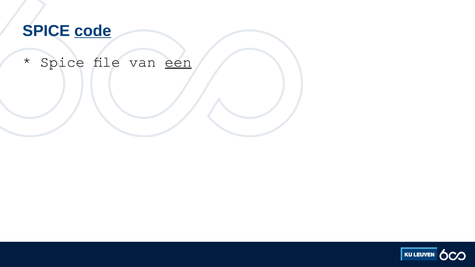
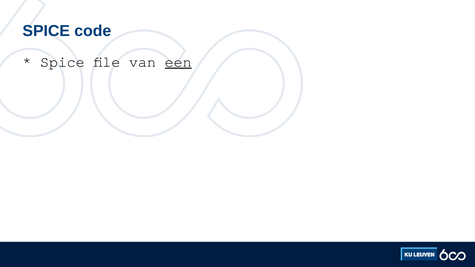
code underline: present -> none
